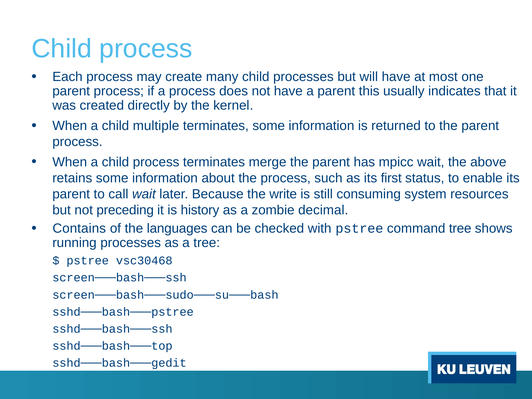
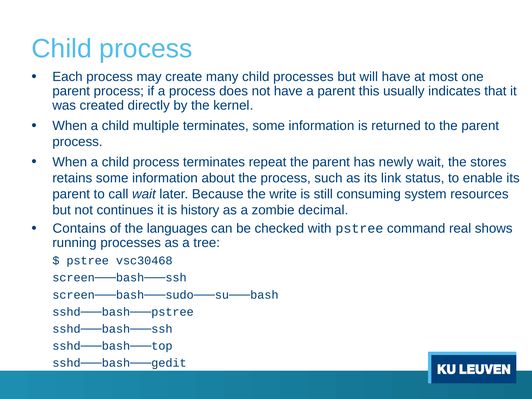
merge: merge -> repeat
mpicc: mpicc -> newly
above: above -> stores
first: first -> link
preceding: preceding -> continues
command tree: tree -> real
